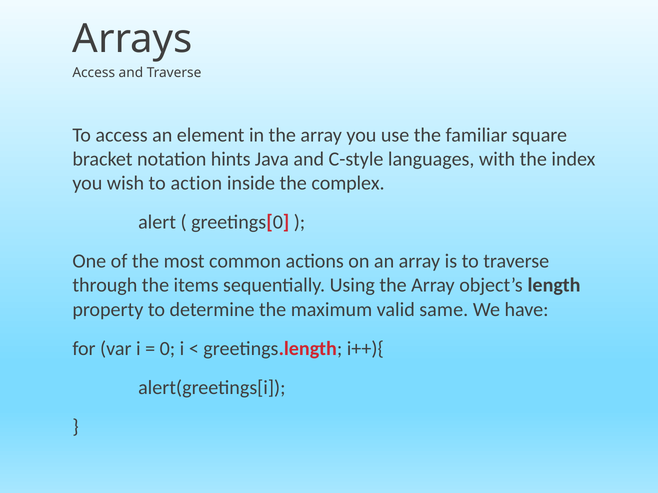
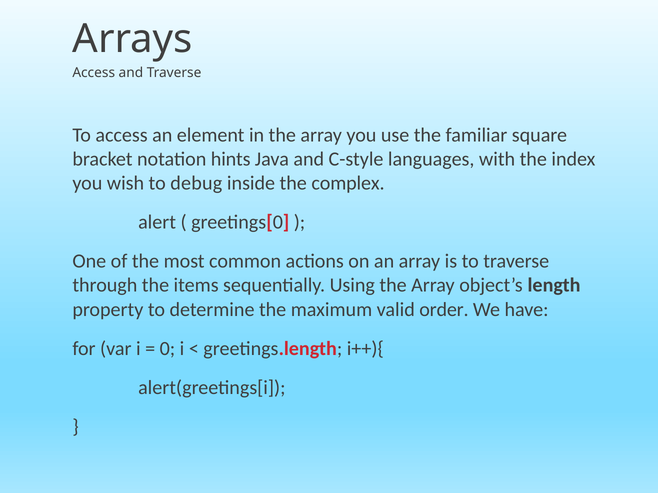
action: action -> debug
same: same -> order
